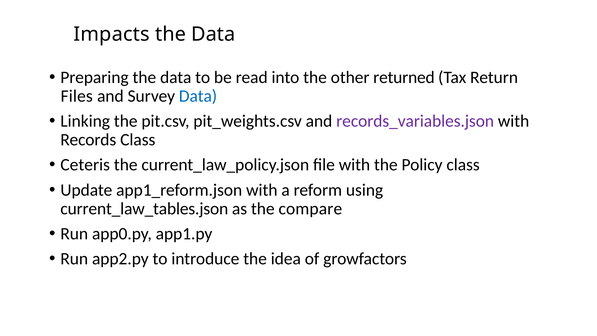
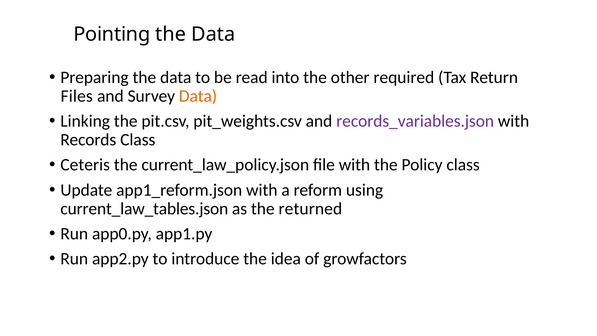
Impacts: Impacts -> Pointing
returned: returned -> required
Data at (198, 96) colour: blue -> orange
compare: compare -> returned
